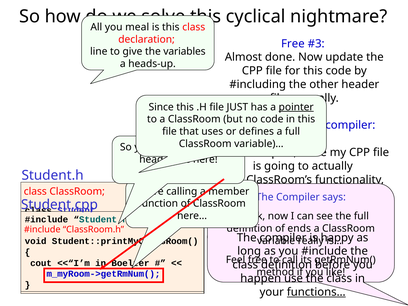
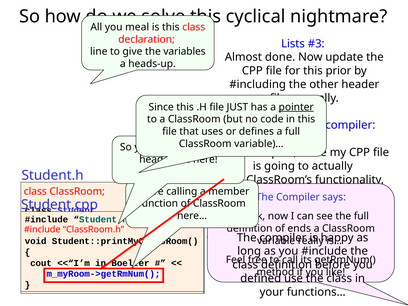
Free at (293, 44): Free -> Lists
this code: code -> prior
happen: happen -> defined
functions… underline: present -> none
